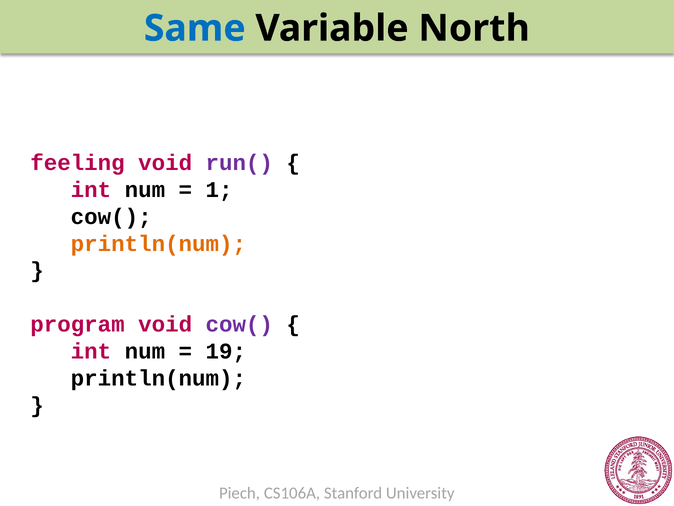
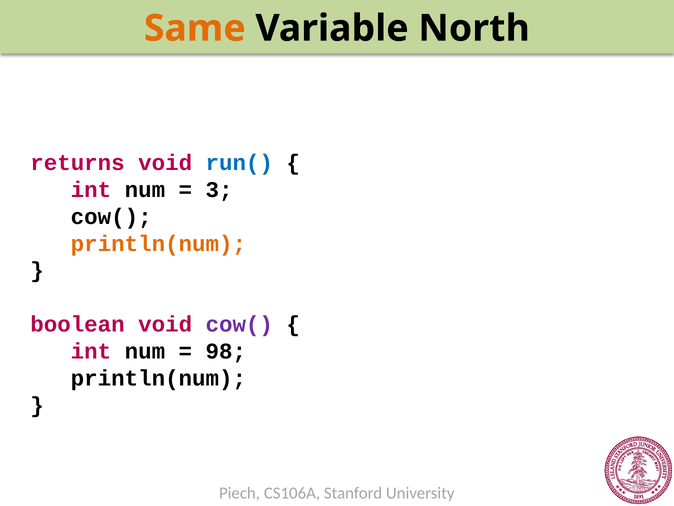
Same colour: blue -> orange
feeling: feeling -> returns
run( colour: purple -> blue
1: 1 -> 3
program: program -> boolean
19: 19 -> 98
